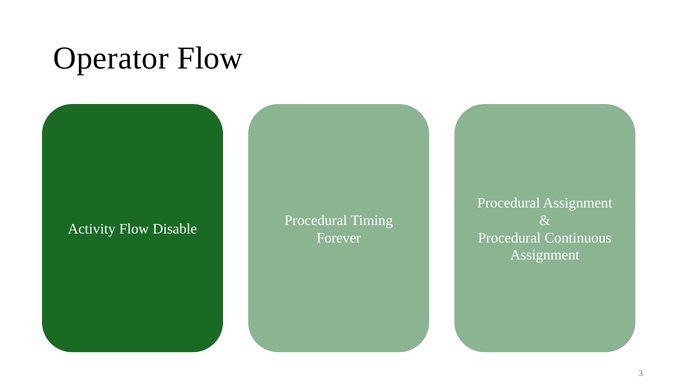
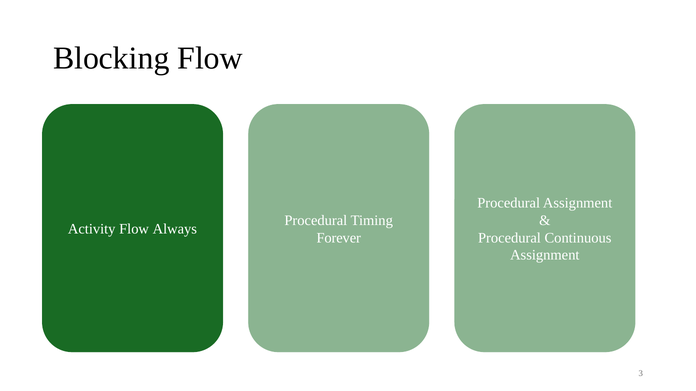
Operator: Operator -> Blocking
Disable: Disable -> Always
